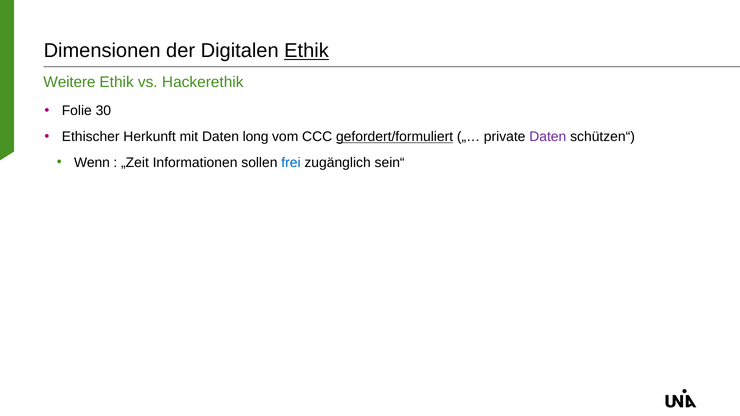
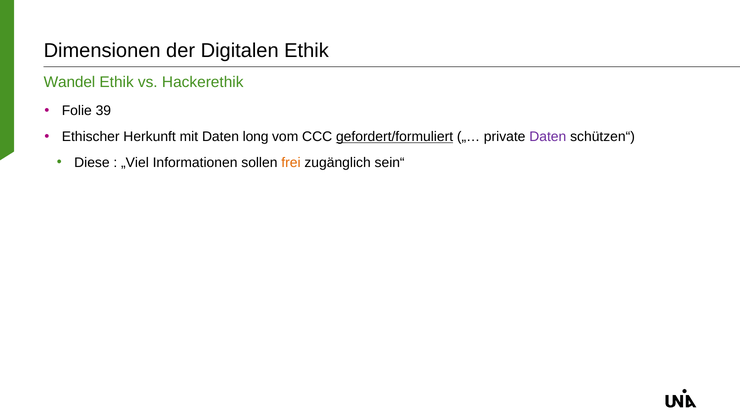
Ethik at (307, 51) underline: present -> none
Weitere: Weitere -> Wandel
30: 30 -> 39
Wenn: Wenn -> Diese
„Zeit: „Zeit -> „Viel
frei colour: blue -> orange
